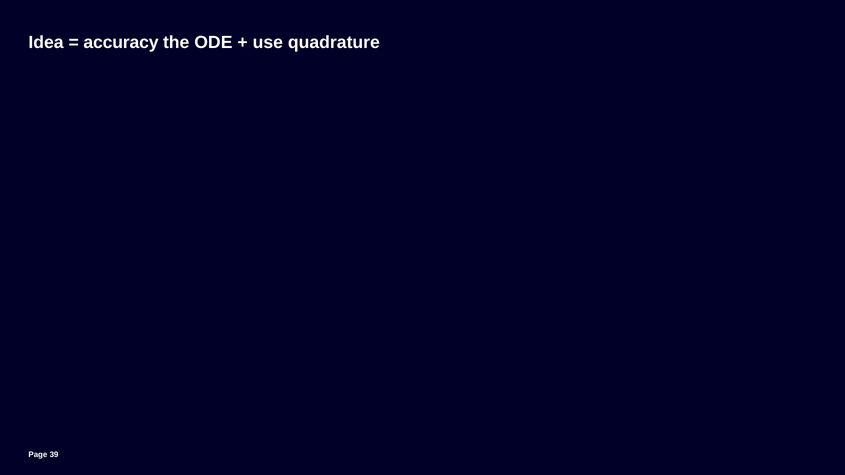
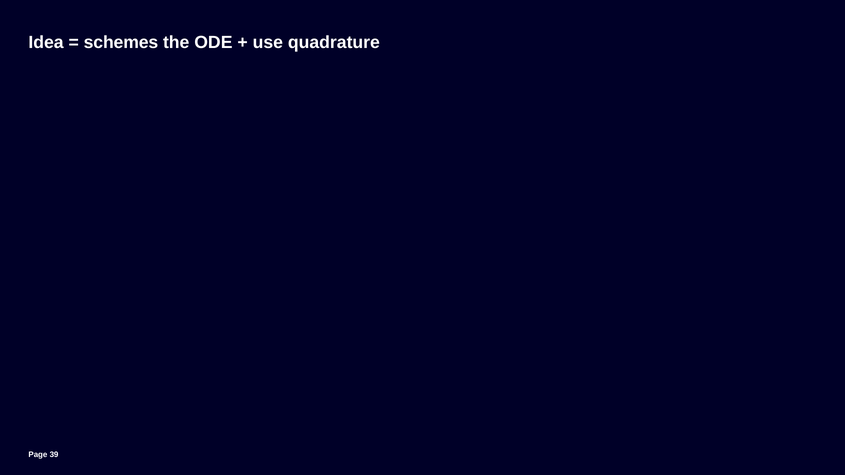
accuracy: accuracy -> schemes
